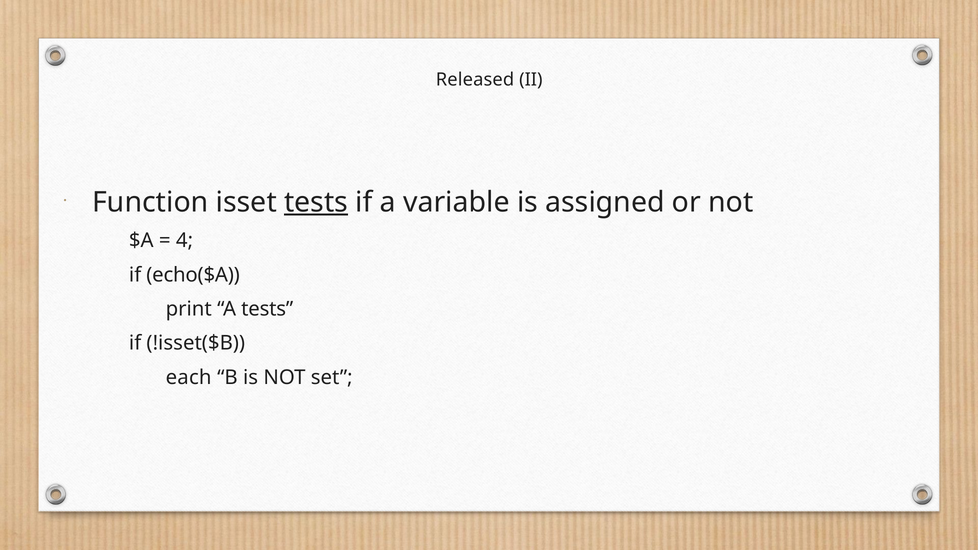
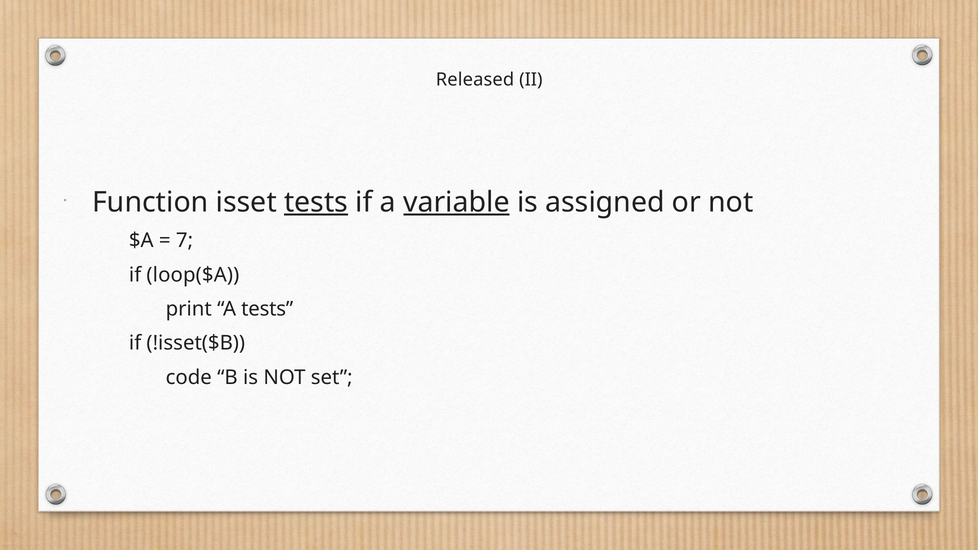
variable underline: none -> present
4: 4 -> 7
echo($A: echo($A -> loop($A
each: each -> code
